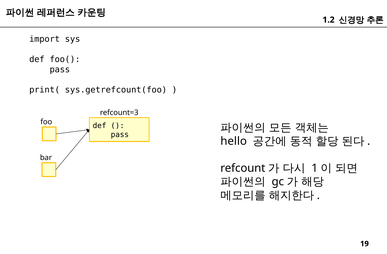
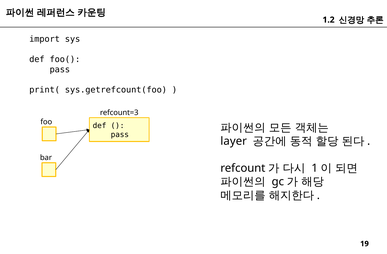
hello: hello -> layer
